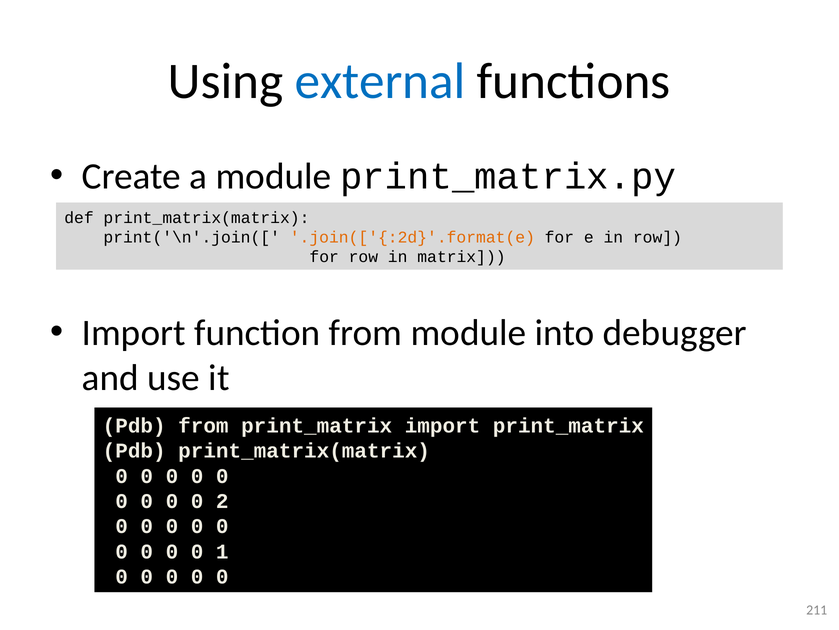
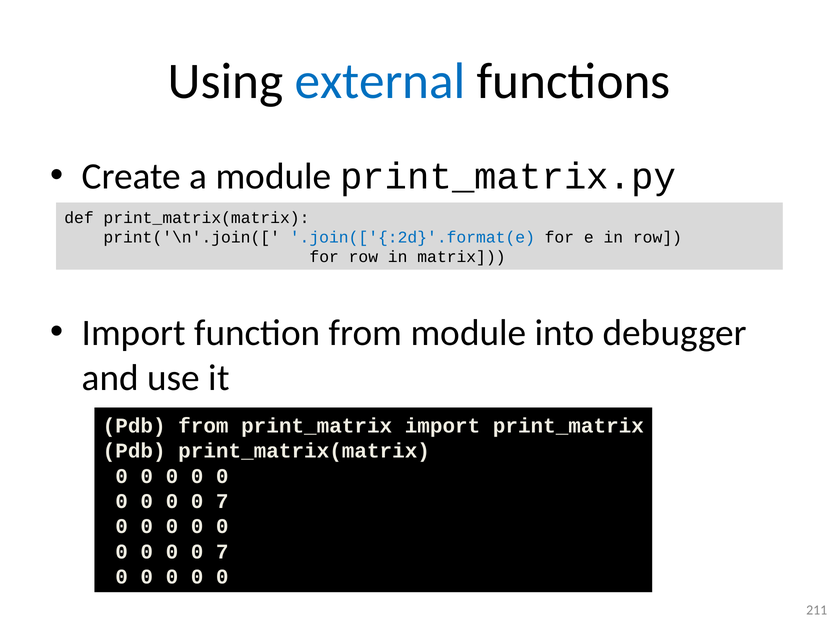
.join(['{:2d}'.format(e colour: orange -> blue
2 at (222, 501): 2 -> 7
1 at (222, 551): 1 -> 7
